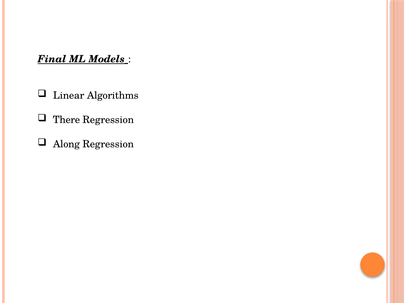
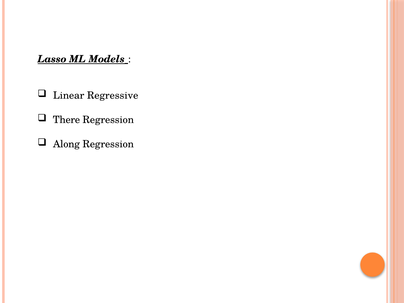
Final: Final -> Lasso
Algorithms: Algorithms -> Regressive
